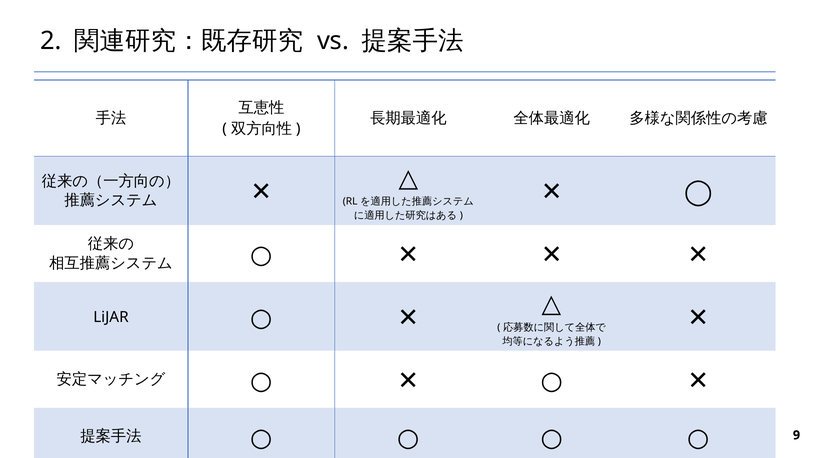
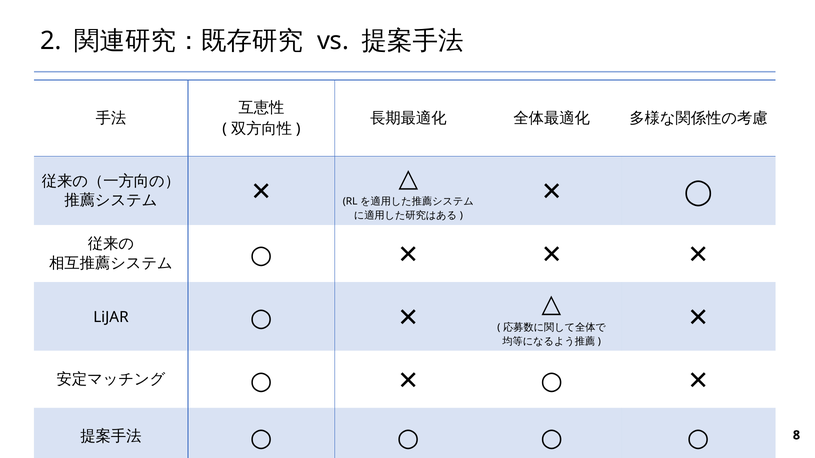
9: 9 -> 8
